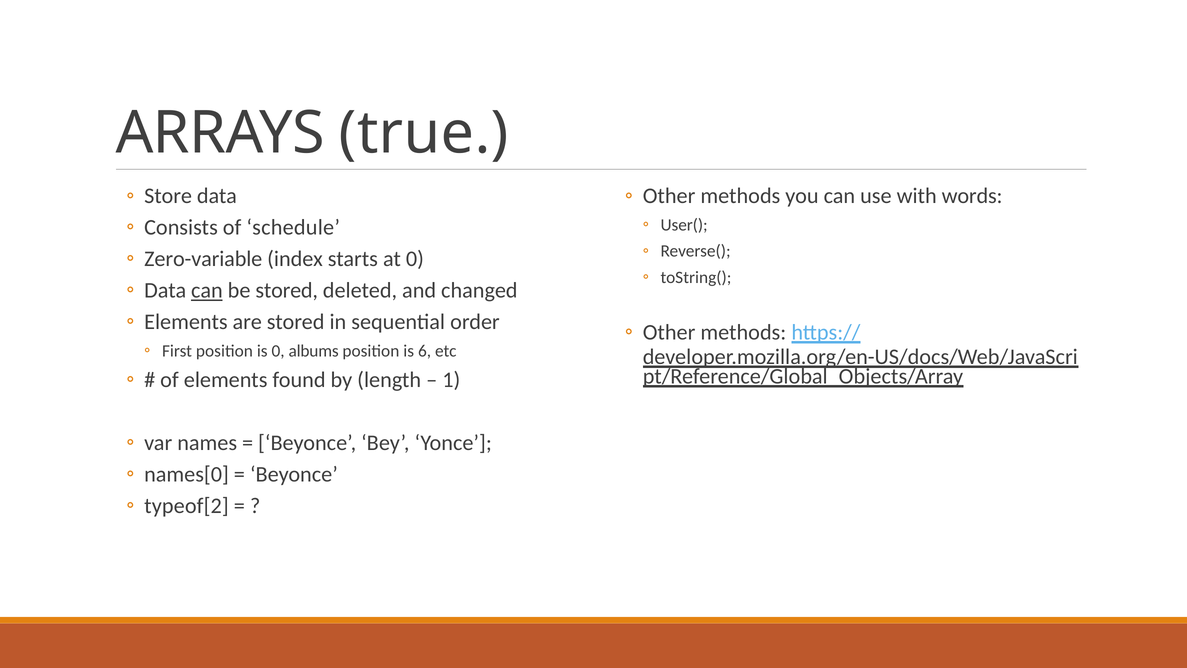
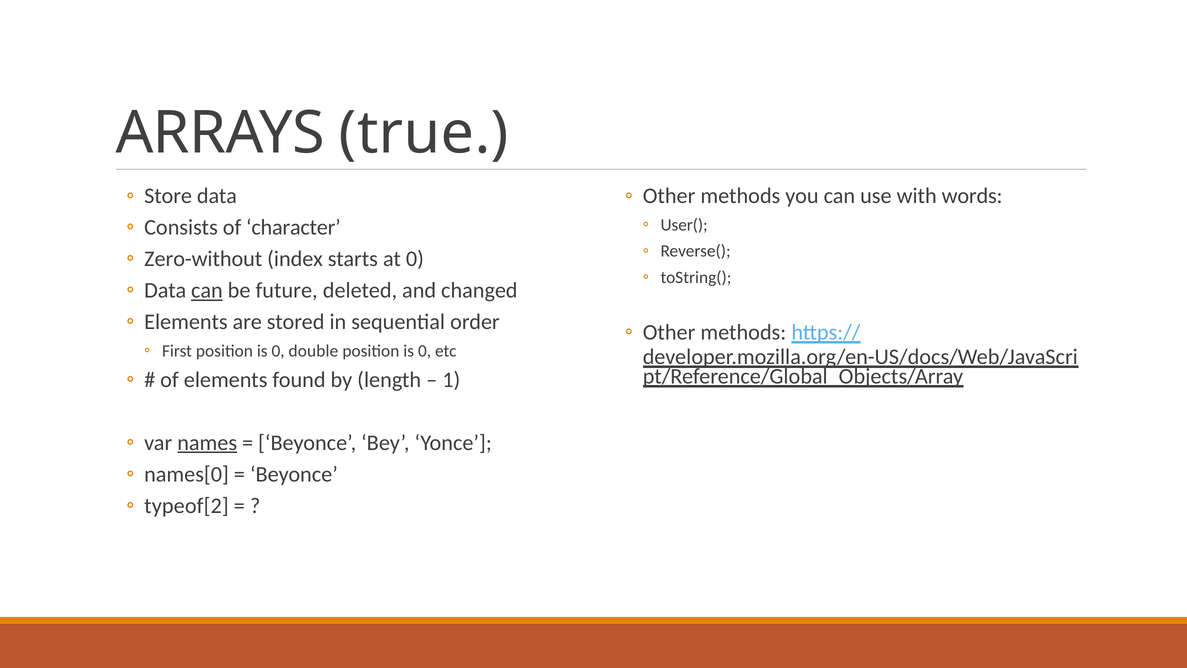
schedule: schedule -> character
Zero-variable: Zero-variable -> Zero-without
be stored: stored -> future
albums: albums -> double
6 at (425, 351): 6 -> 0
names underline: none -> present
